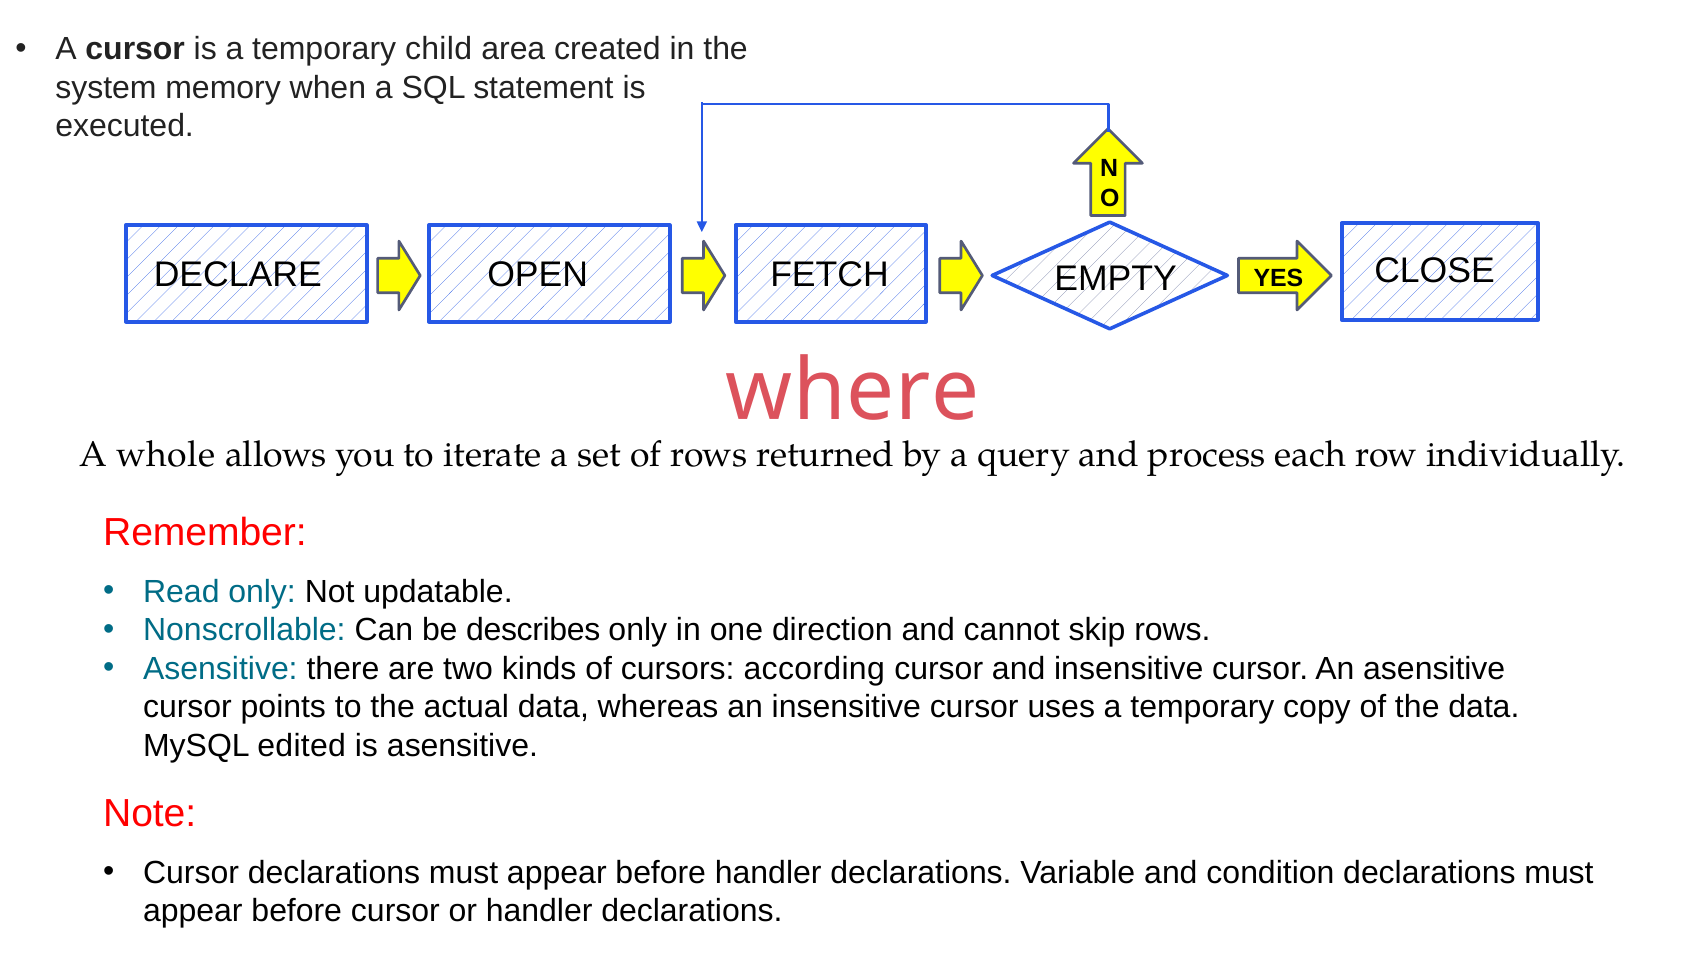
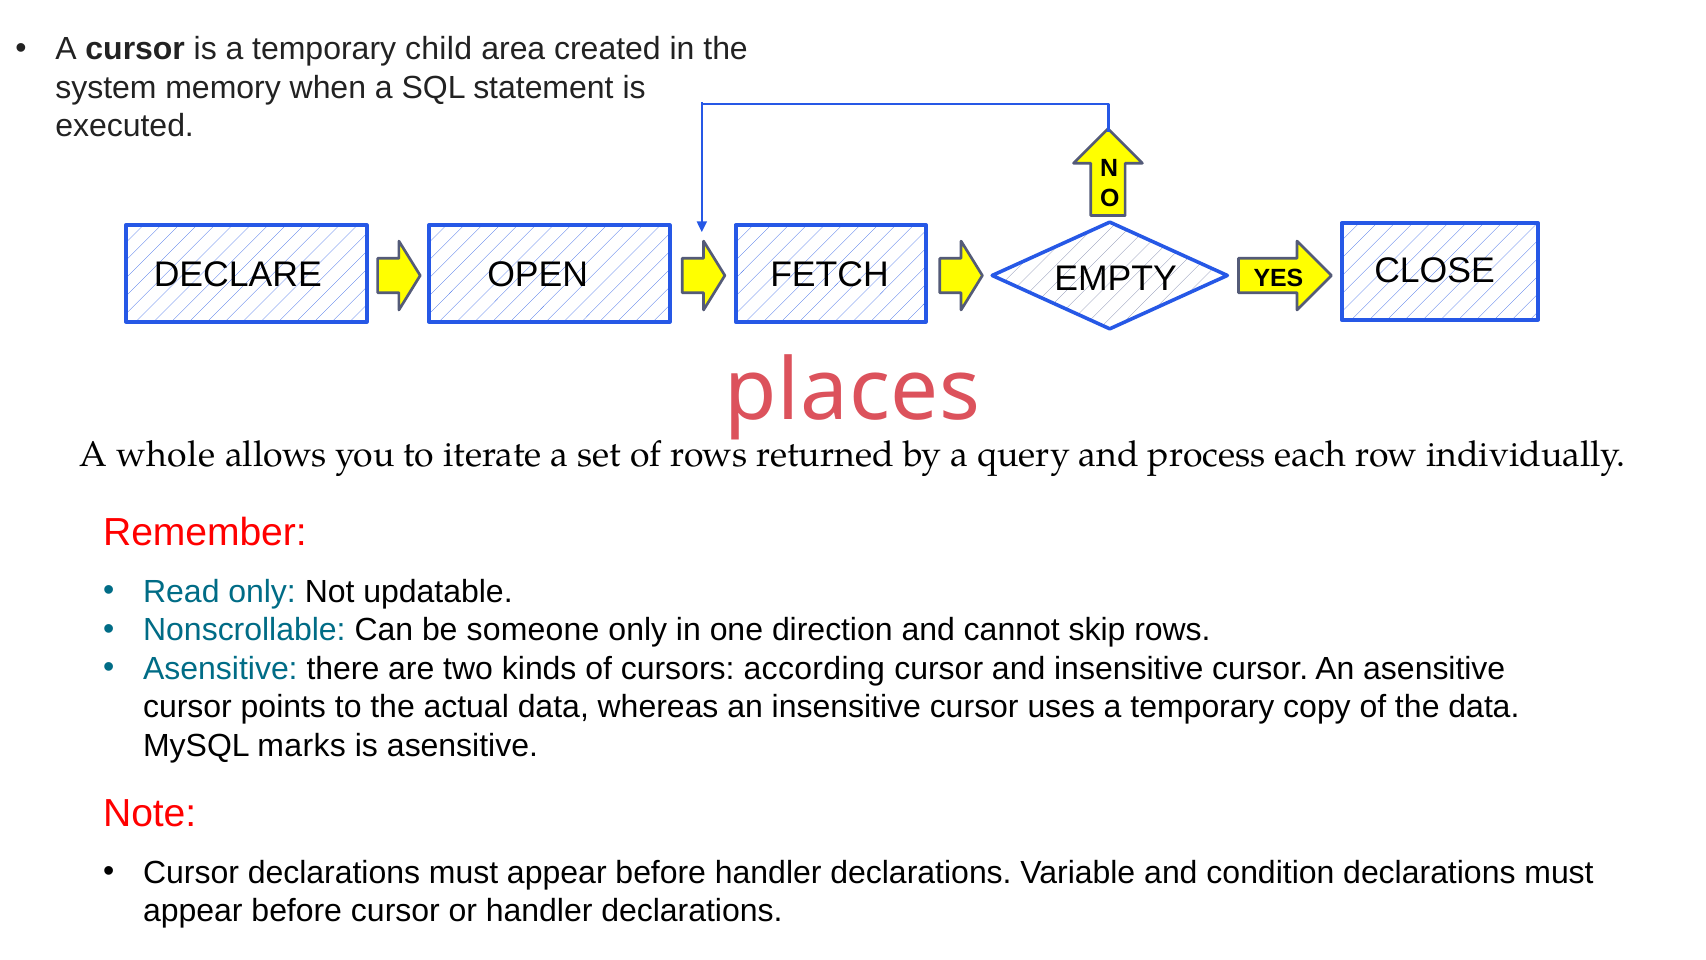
where: where -> places
describes: describes -> someone
edited: edited -> marks
